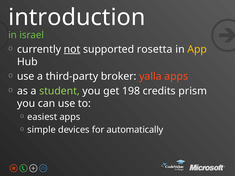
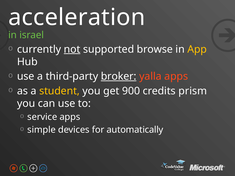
introduction: introduction -> acceleration
rosetta: rosetta -> browse
broker underline: none -> present
student colour: light green -> yellow
198: 198 -> 900
easiest: easiest -> service
